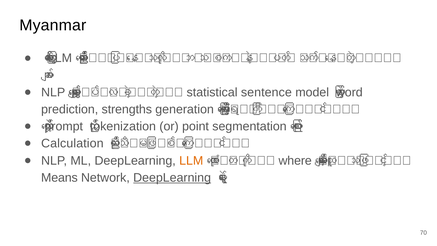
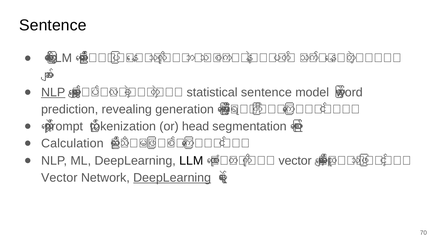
Myanmar at (53, 25): Myanmar -> Sentence
NLP at (53, 92) underline: none -> present
strengths: strengths -> revealing
point: point -> head
where at (295, 160): where -> vector
LLM colour: orange -> black
Means at (59, 178): Means -> Vector
